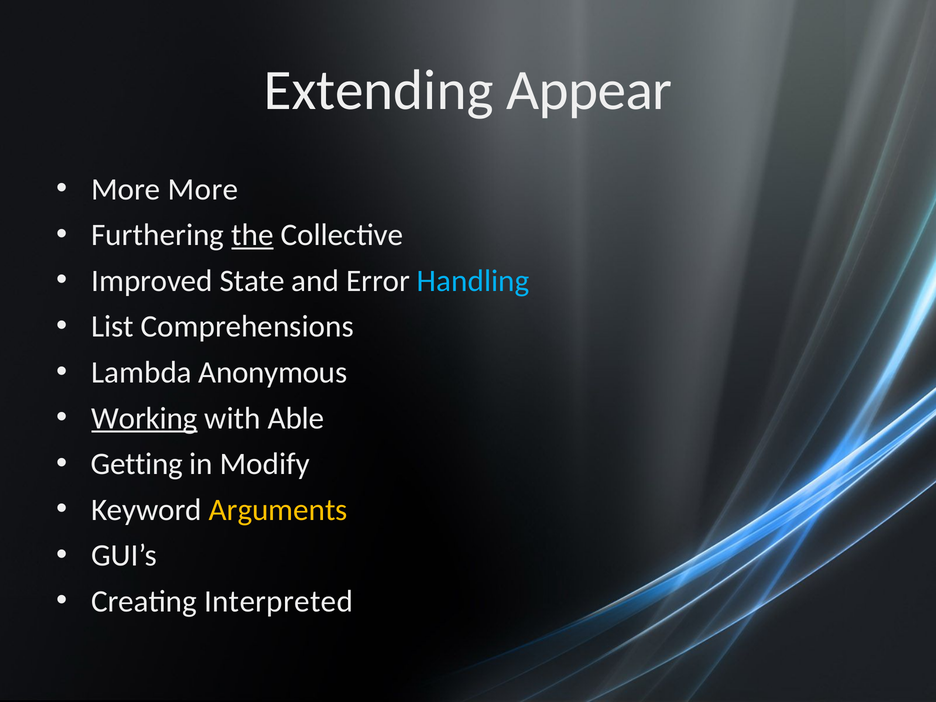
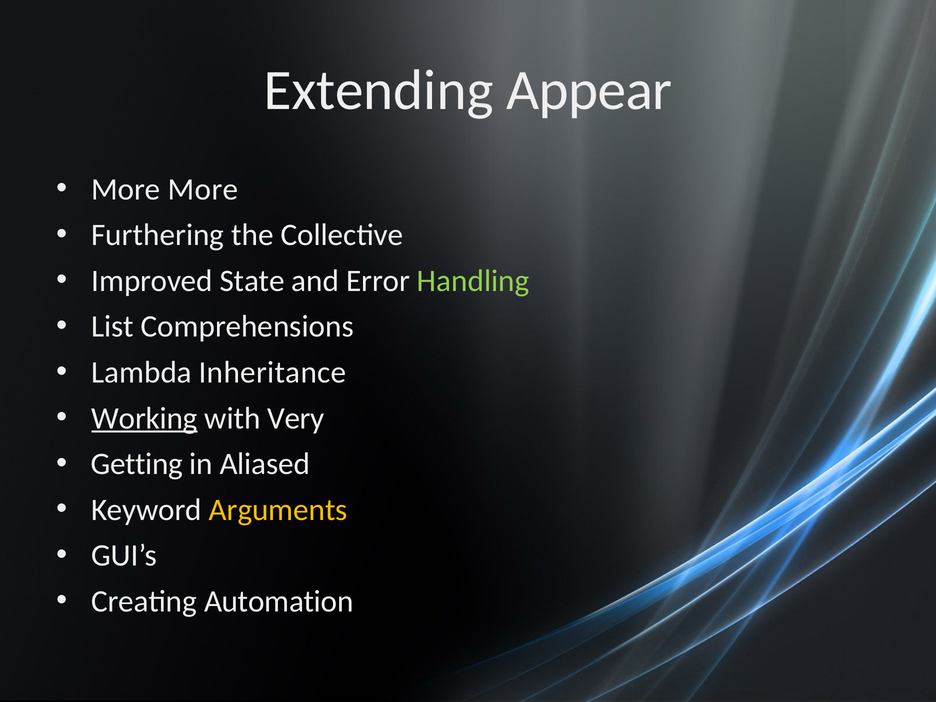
the underline: present -> none
Handling colour: light blue -> light green
Anonymous: Anonymous -> Inheritance
Able: Able -> Very
Modify: Modify -> Aliased
Interpreted: Interpreted -> Automation
